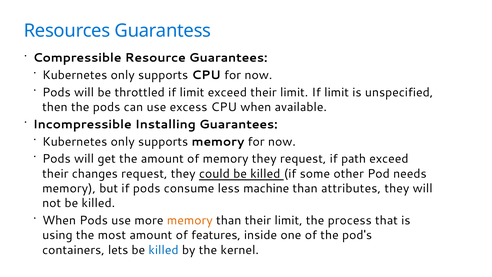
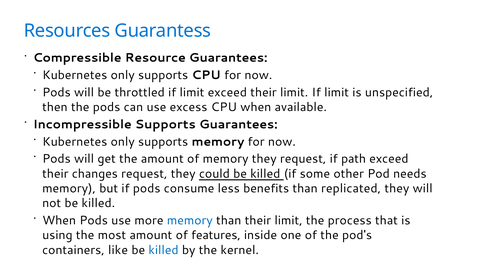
Incompressible Installing: Installing -> Supports
machine: machine -> benefits
attributes: attributes -> replicated
memory at (190, 220) colour: orange -> blue
lets: lets -> like
